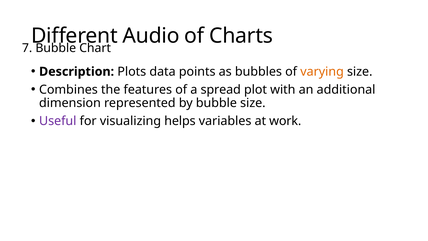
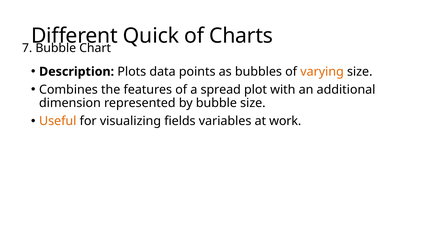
Audio: Audio -> Quick
Useful colour: purple -> orange
helps: helps -> fields
